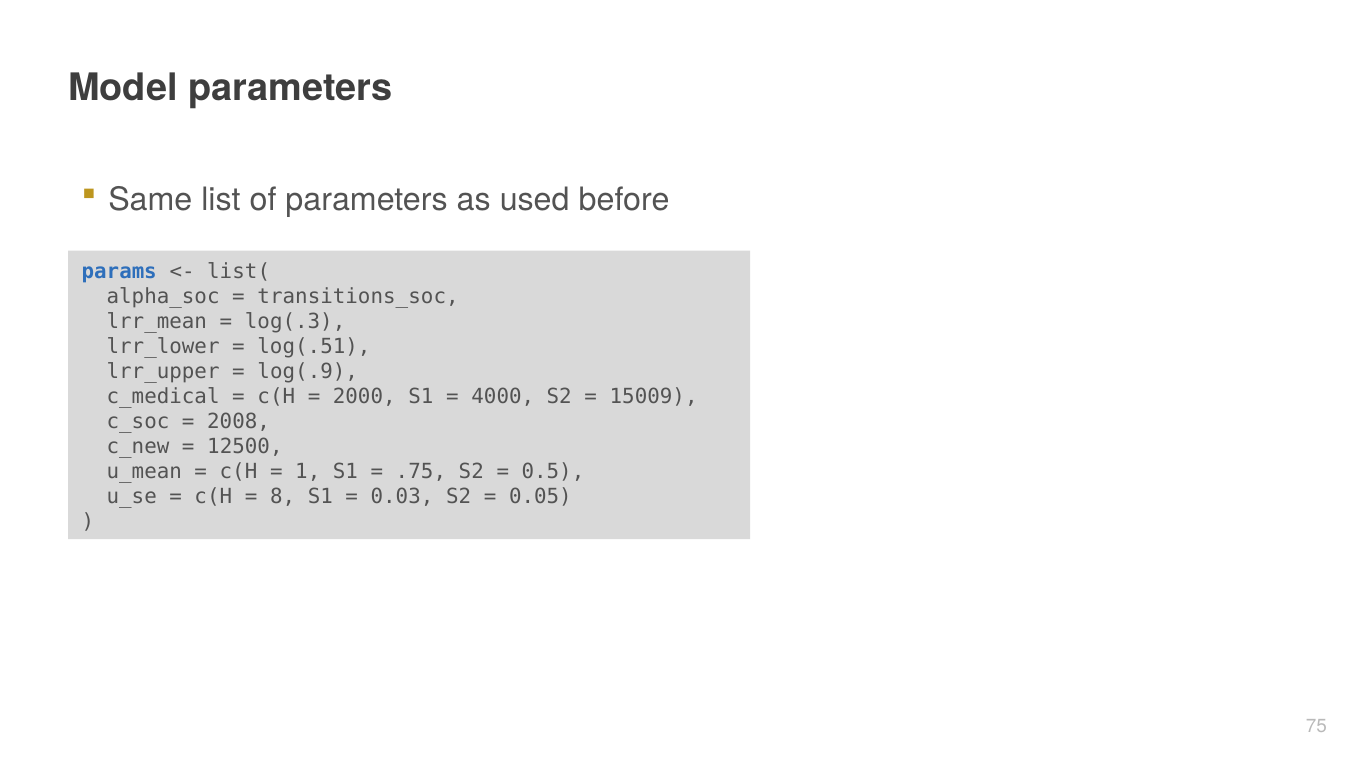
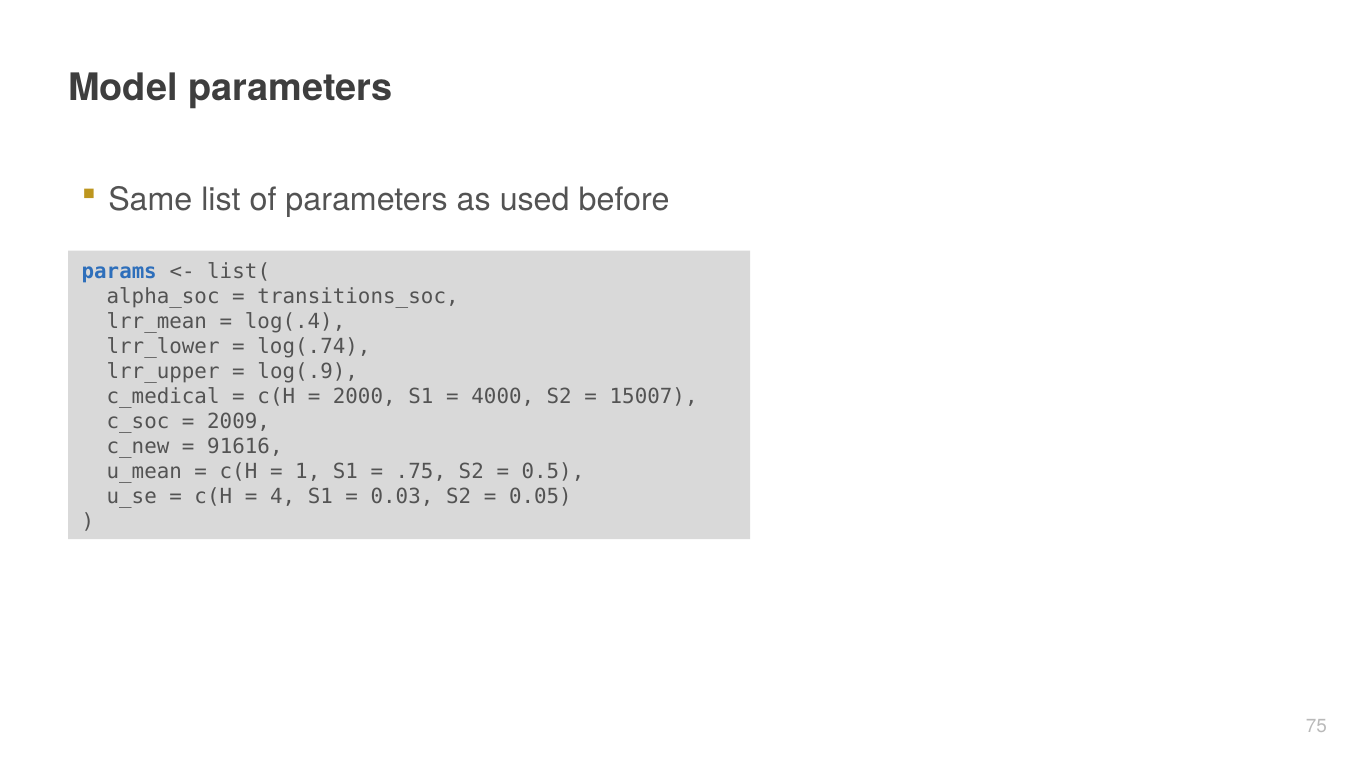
log(.3: log(.3 -> log(.4
log(.51: log(.51 -> log(.74
15009: 15009 -> 15007
2008: 2008 -> 2009
12500: 12500 -> 91616
8: 8 -> 4
